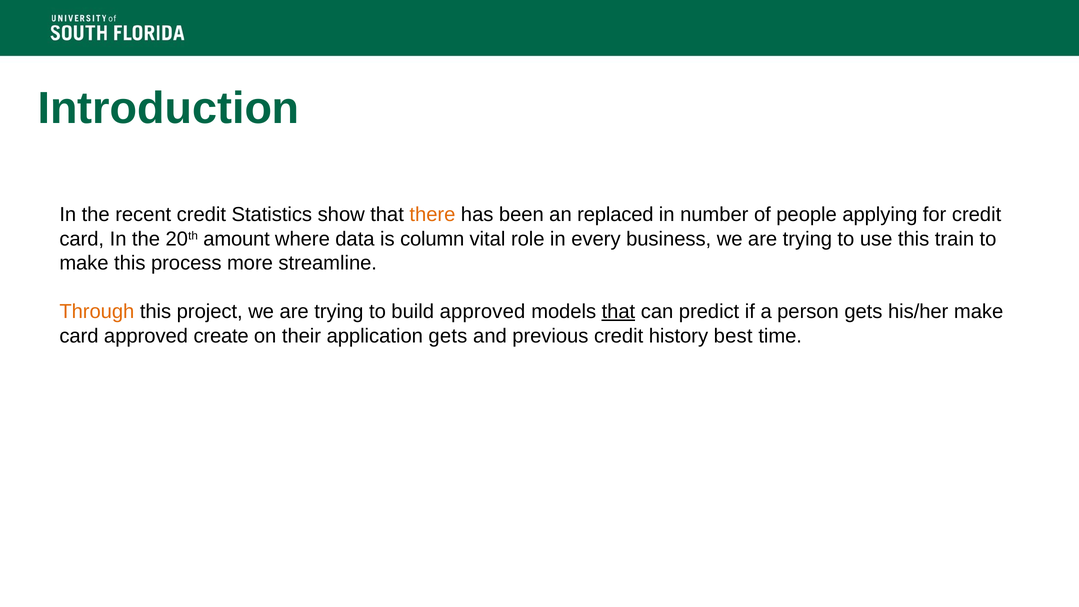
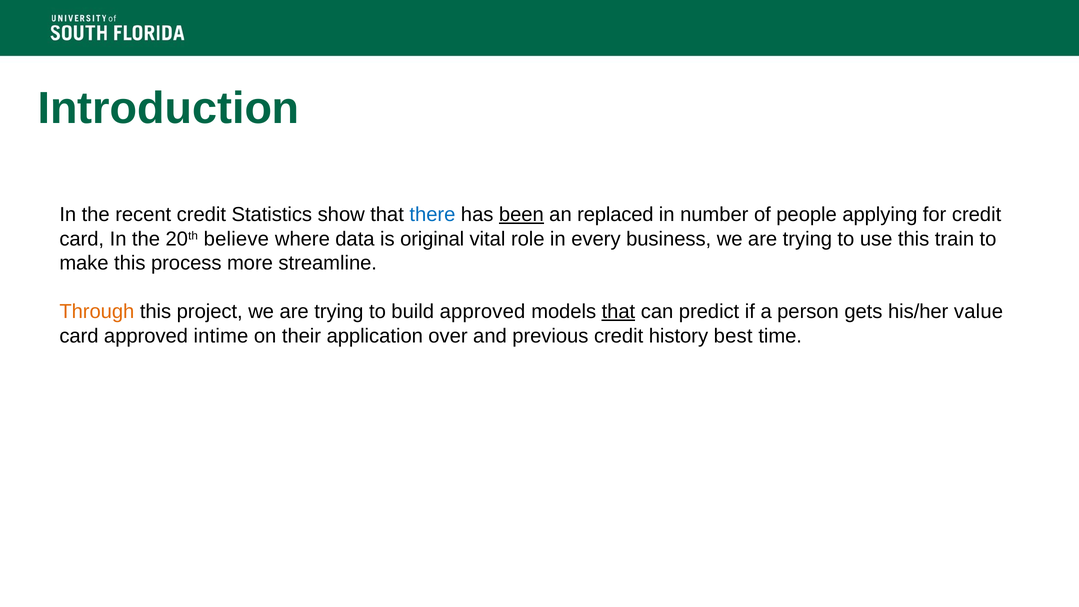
there colour: orange -> blue
been underline: none -> present
amount: amount -> believe
column: column -> original
his/her make: make -> value
create: create -> intime
application gets: gets -> over
